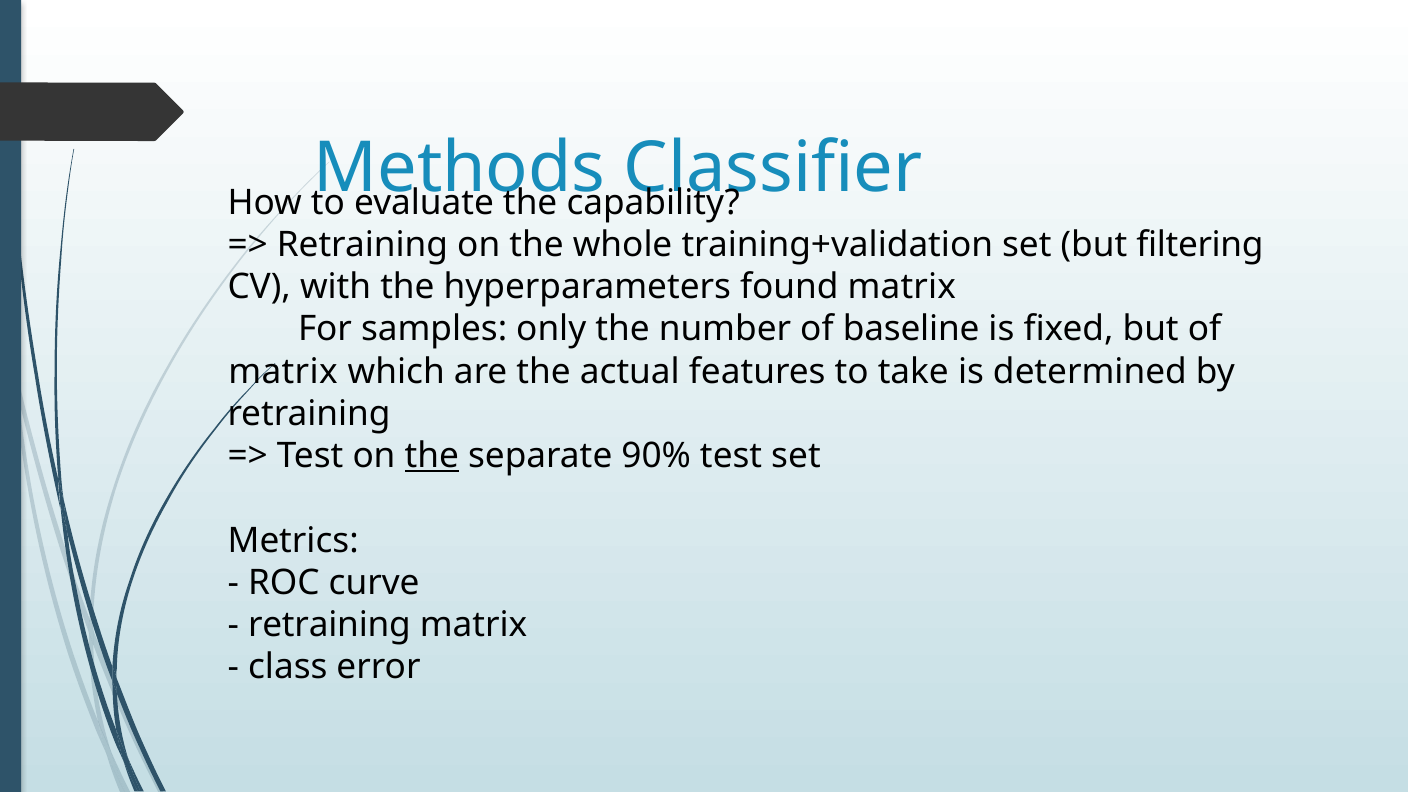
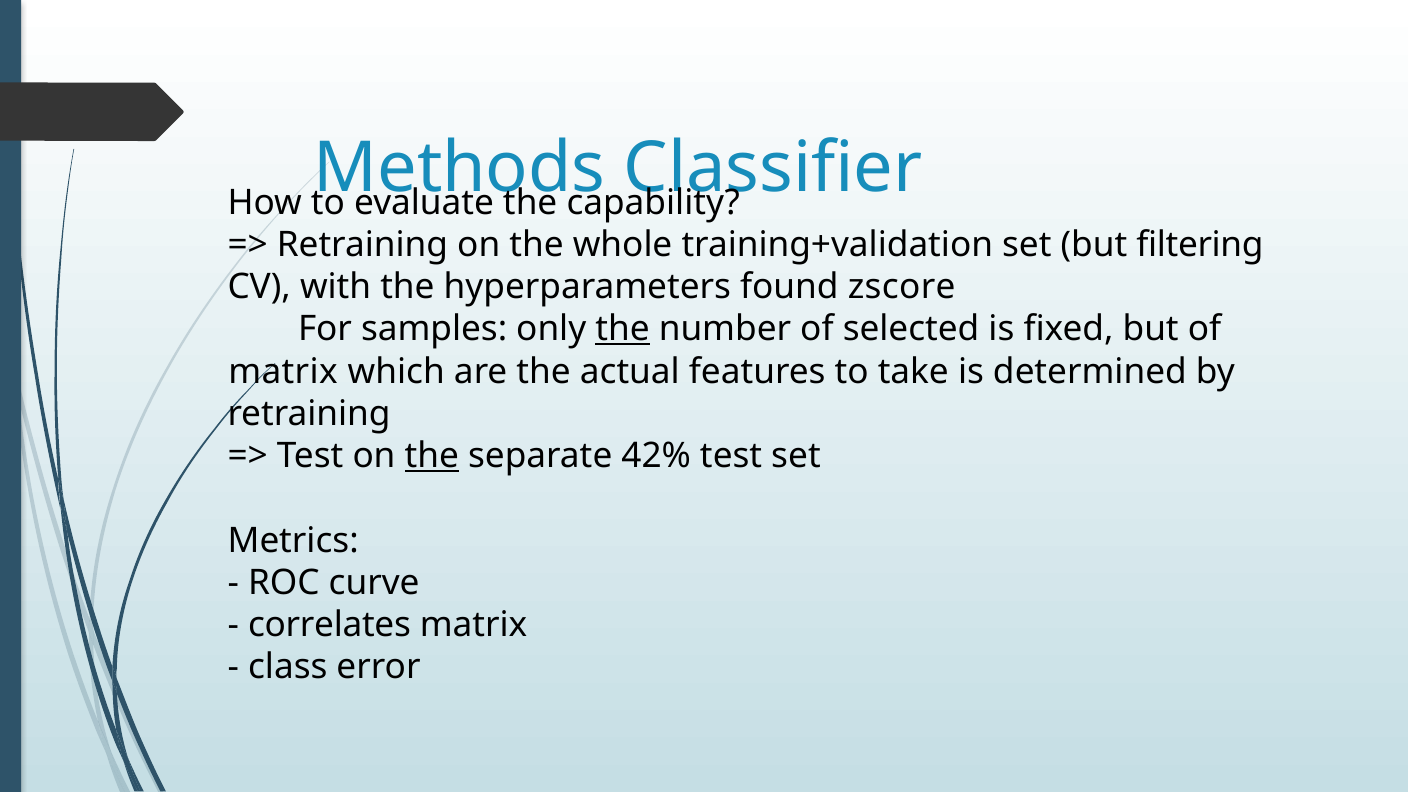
found matrix: matrix -> zscore
the at (623, 329) underline: none -> present
baseline: baseline -> selected
90%: 90% -> 42%
retraining at (329, 625): retraining -> correlates
